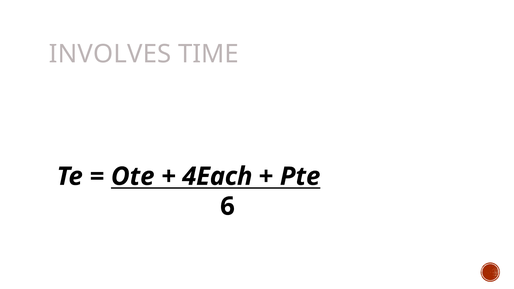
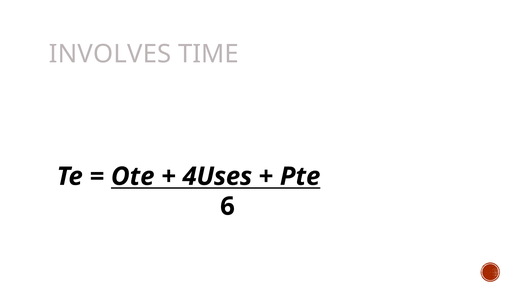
4Each: 4Each -> 4Uses
